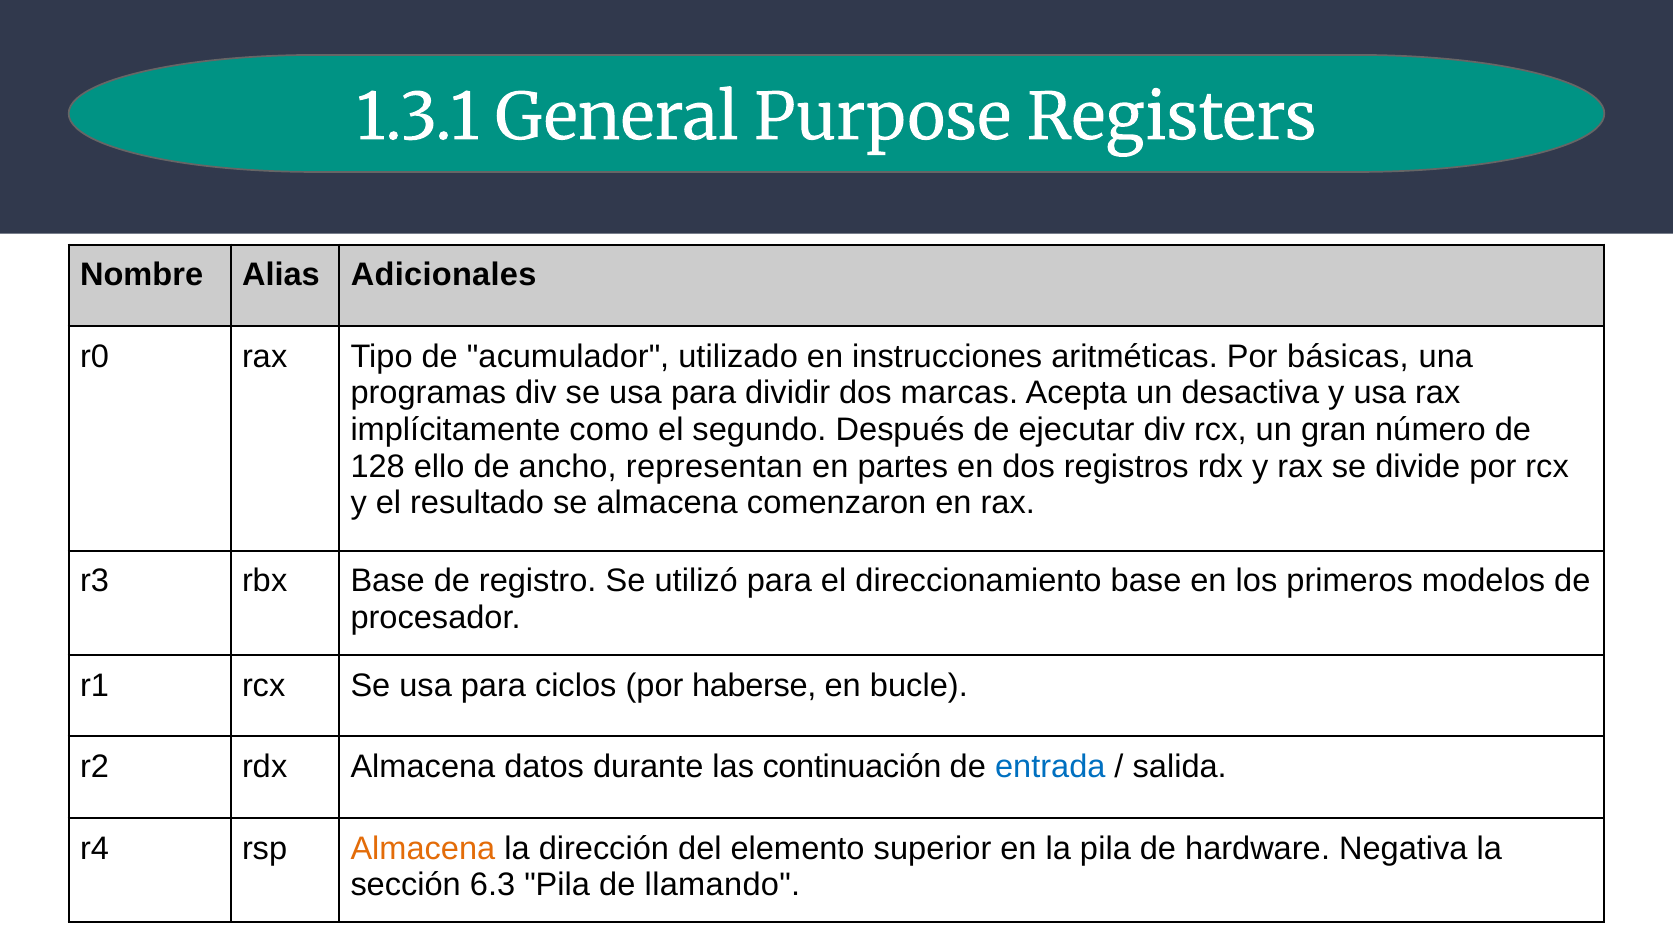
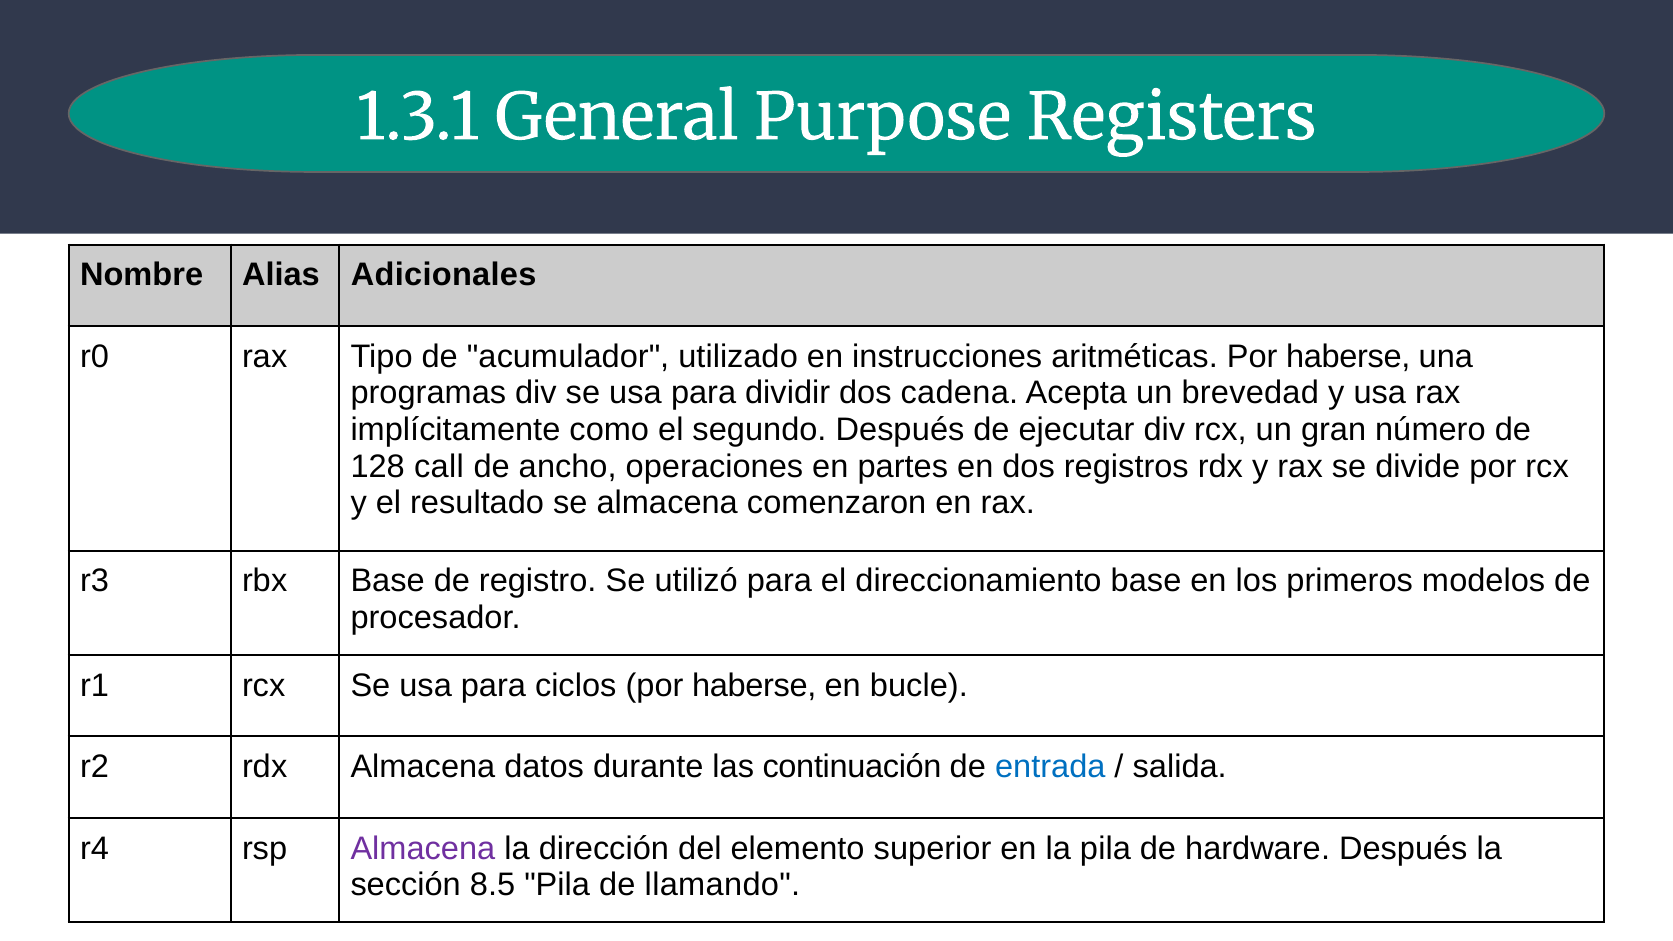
aritméticas Por básicas: básicas -> haberse
marcas: marcas -> cadena
desactiva: desactiva -> brevedad
ello: ello -> call
representan: representan -> operaciones
Almacena at (423, 848) colour: orange -> purple
hardware Negativa: Negativa -> Después
6.3: 6.3 -> 8.5
